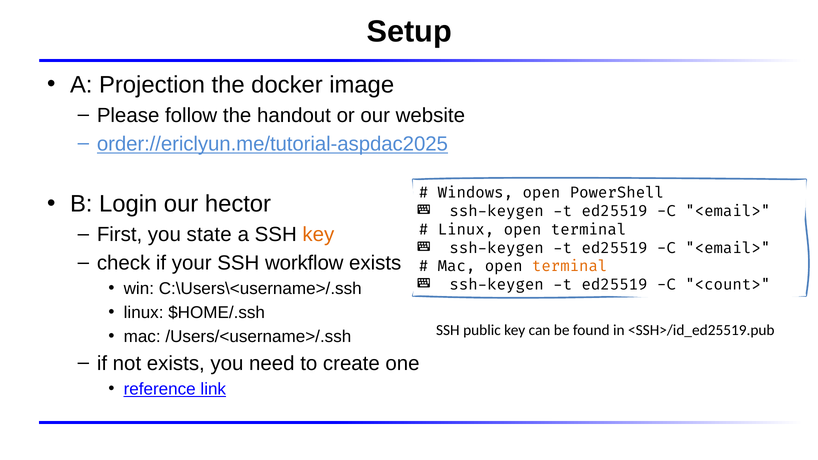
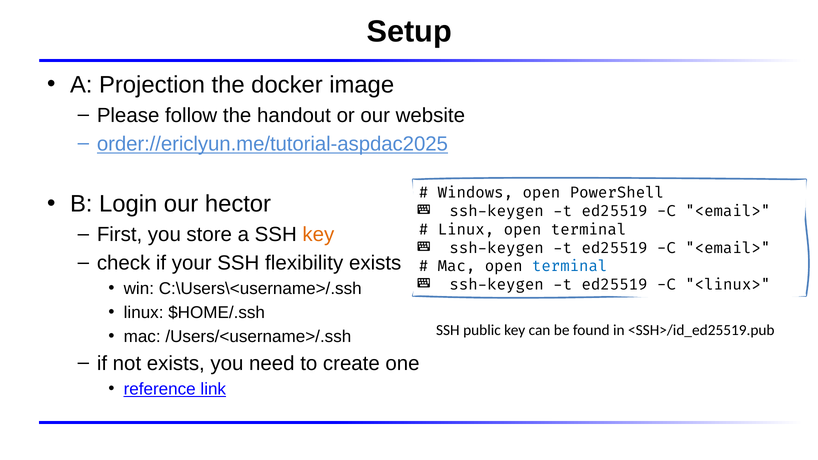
state: state -> store
workflow: workflow -> flexibility
terminal at (570, 266) colour: orange -> blue
<count>: <count> -> <linux>
